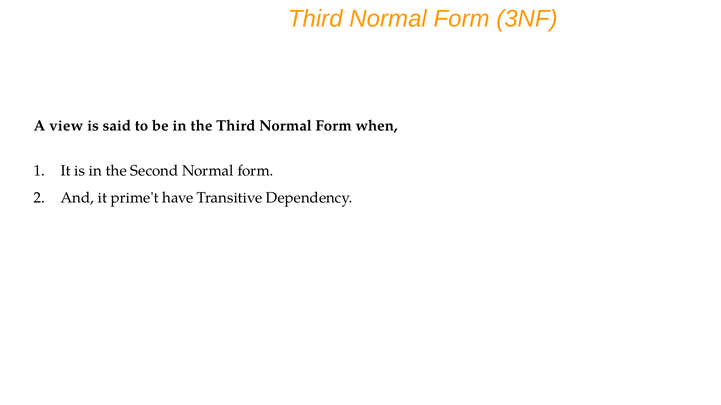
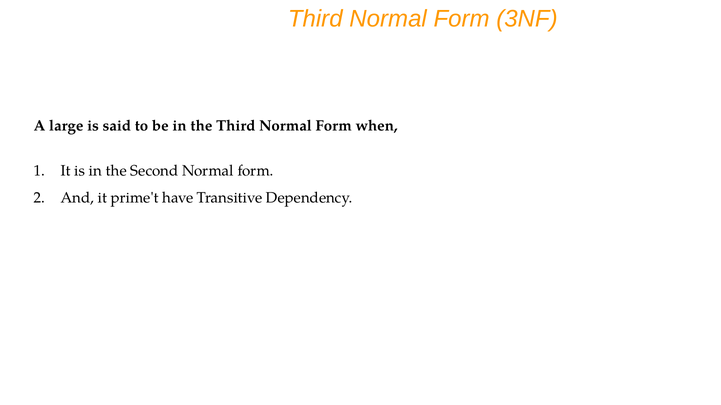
view: view -> large
